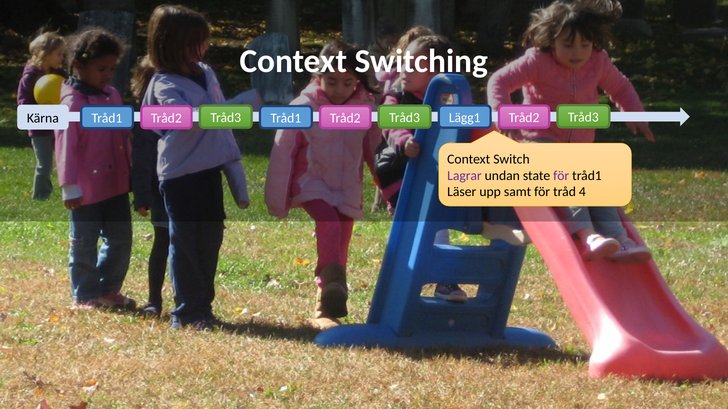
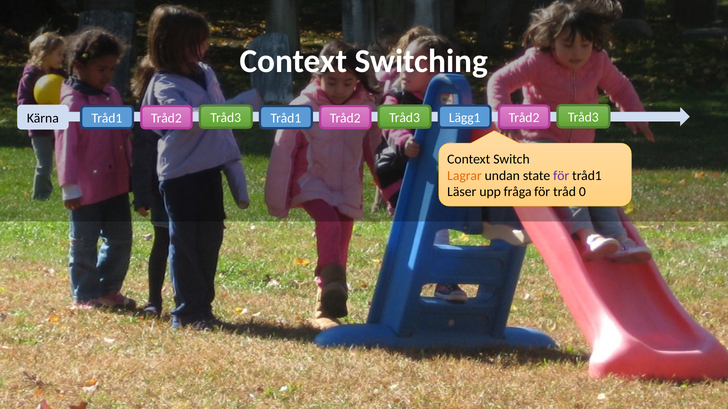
Lagrar colour: purple -> orange
samt: samt -> fråga
4: 4 -> 0
